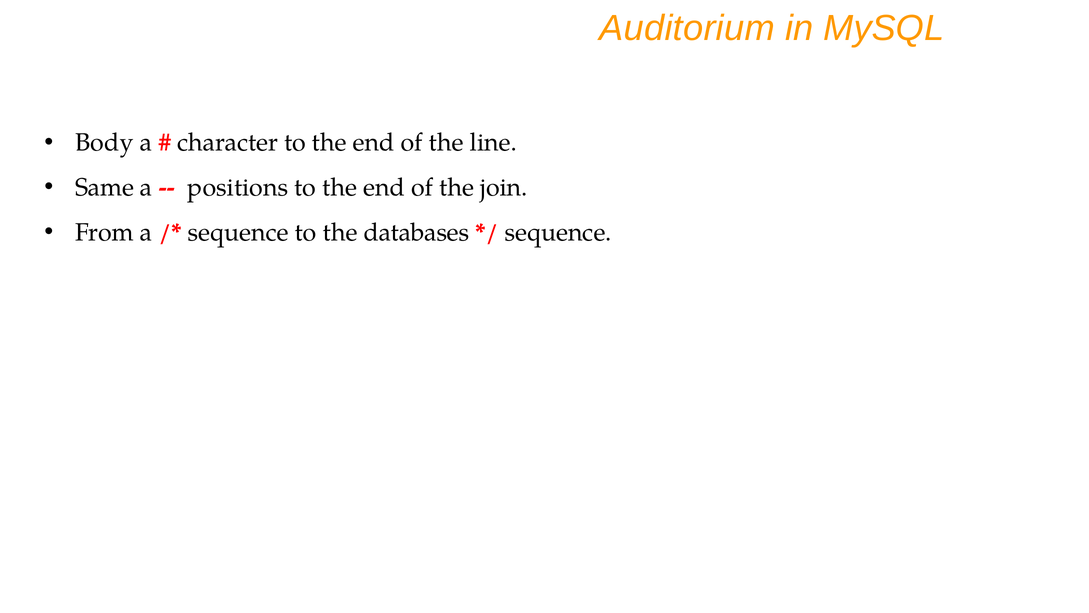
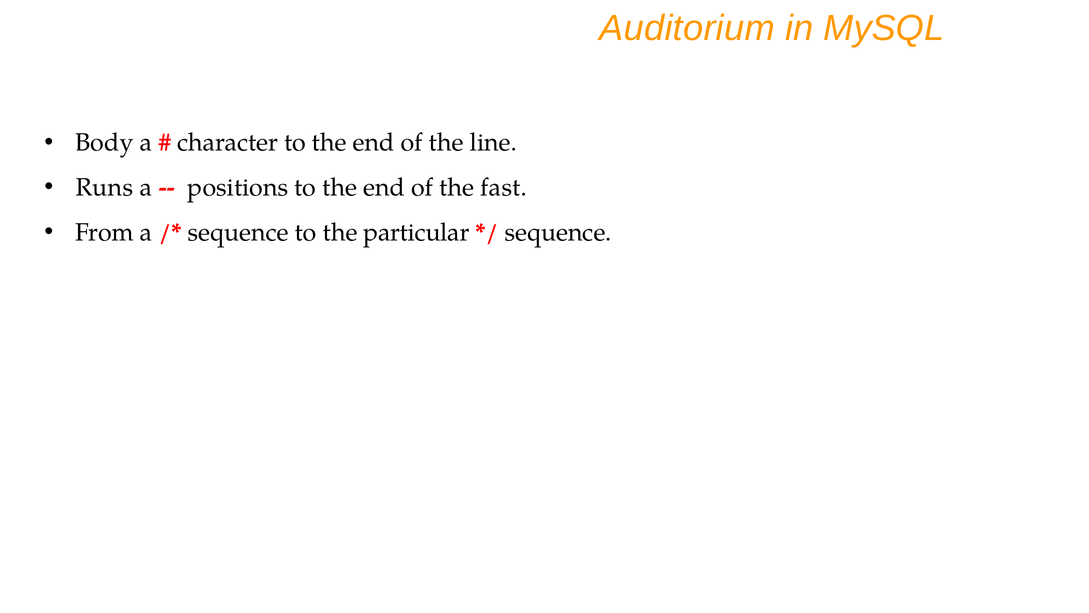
Same: Same -> Runs
join: join -> fast
databases: databases -> particular
